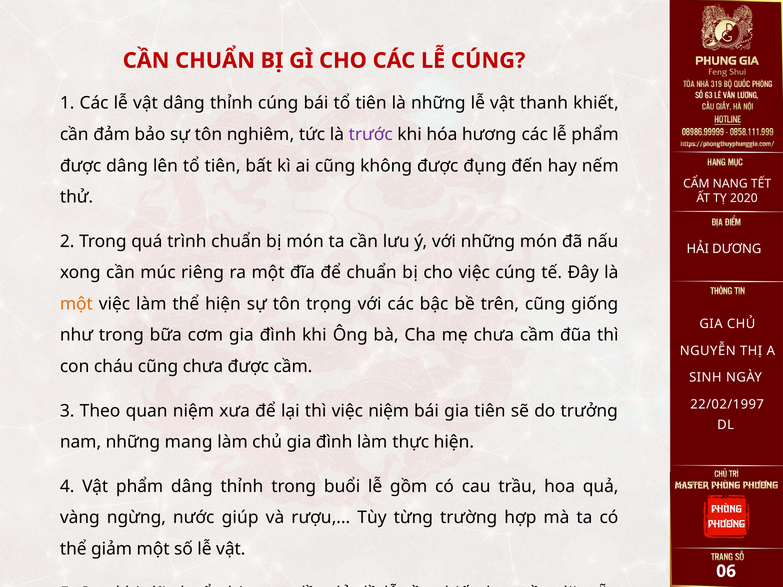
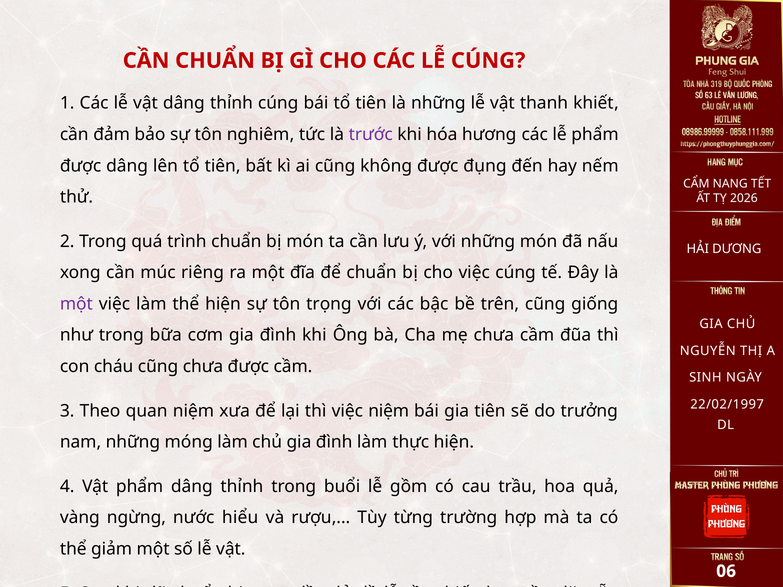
2020: 2020 -> 2026
một at (76, 304) colour: orange -> purple
mang: mang -> móng
giúp: giúp -> hiểu
